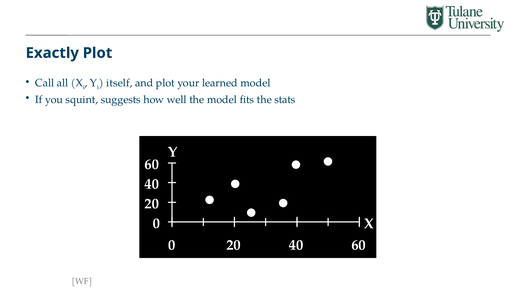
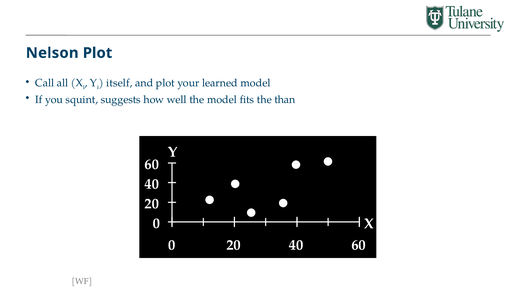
Exactly: Exactly -> Nelson
stats: stats -> than
